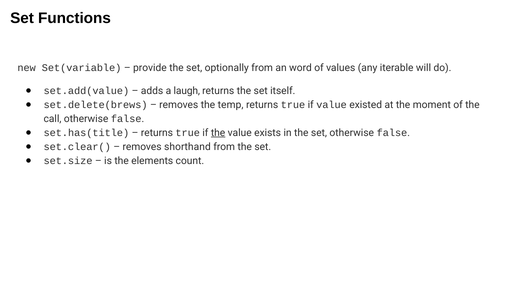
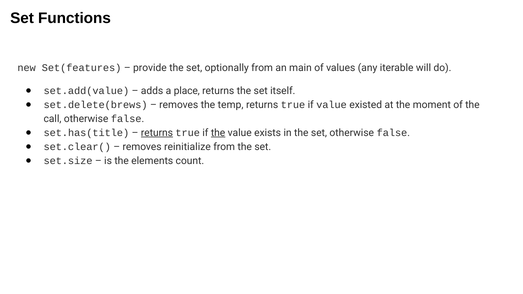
Set(variable: Set(variable -> Set(features
word: word -> main
laugh: laugh -> place
returns at (157, 133) underline: none -> present
shorthand: shorthand -> reinitialize
